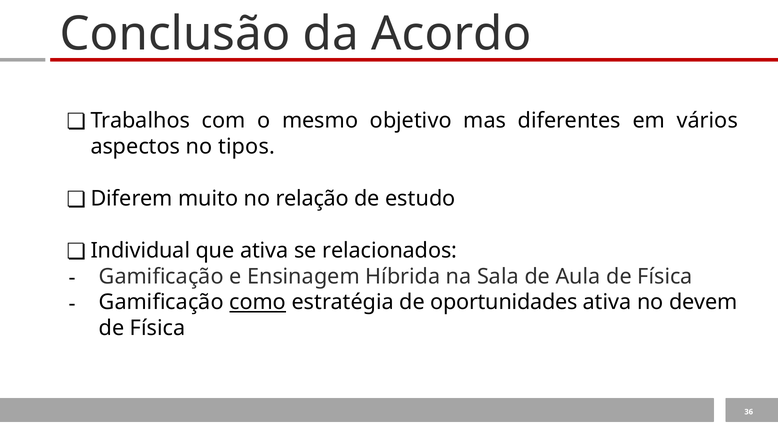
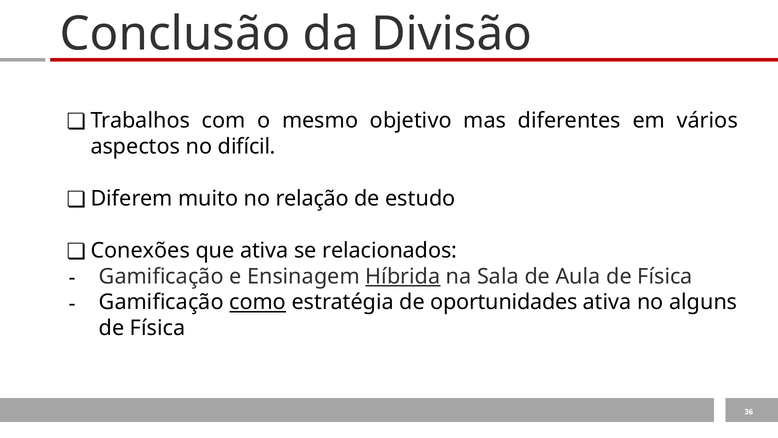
Acordo: Acordo -> Divisão
tipos: tipos -> difícil
Individual: Individual -> Conexões
Híbrida underline: none -> present
devem: devem -> alguns
